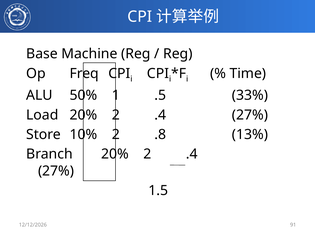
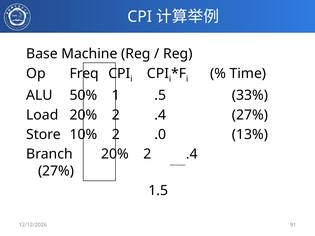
.8: .8 -> .0
